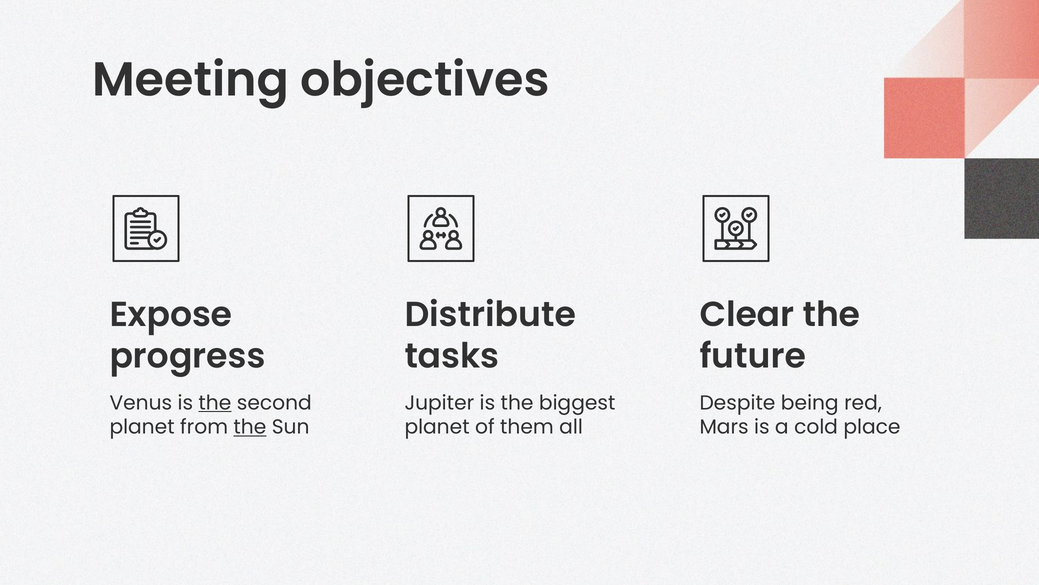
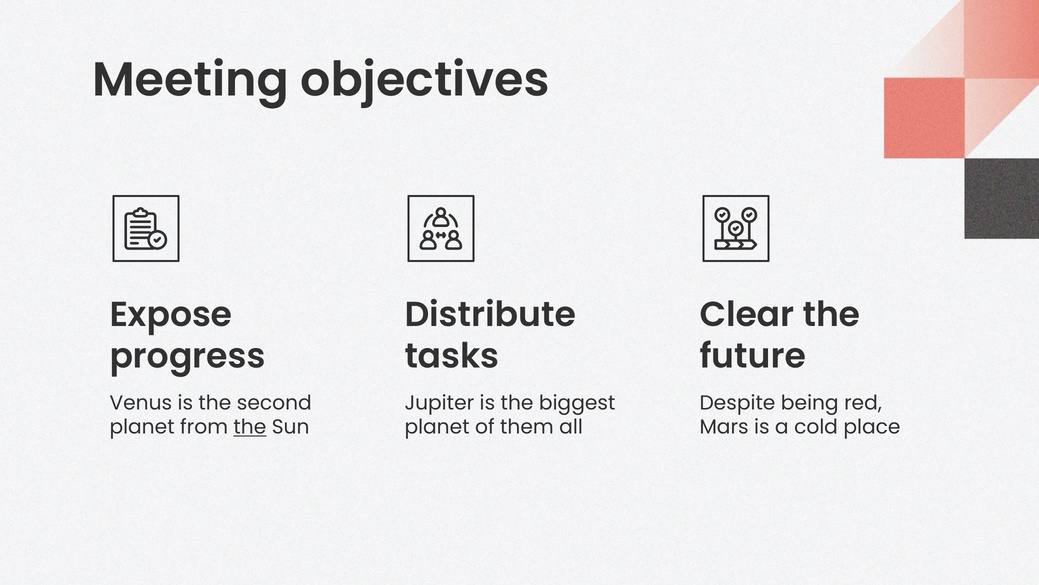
the at (215, 403) underline: present -> none
